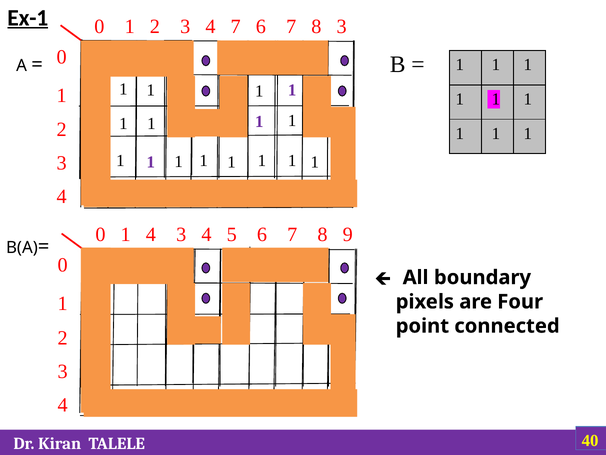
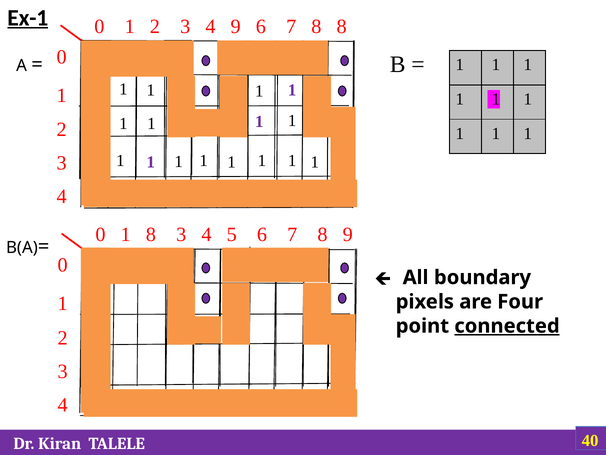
4 7: 7 -> 9
8 3: 3 -> 8
1 4: 4 -> 8
connected underline: none -> present
